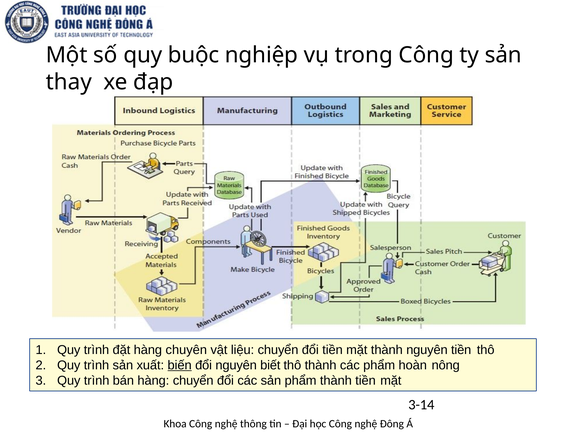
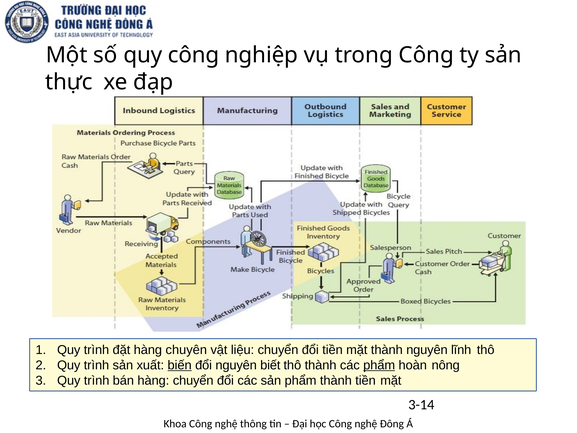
quy buộc: buộc -> công
thay: thay -> thực
nguyên tiền: tiền -> lĩnh
phẩm at (379, 365) underline: none -> present
